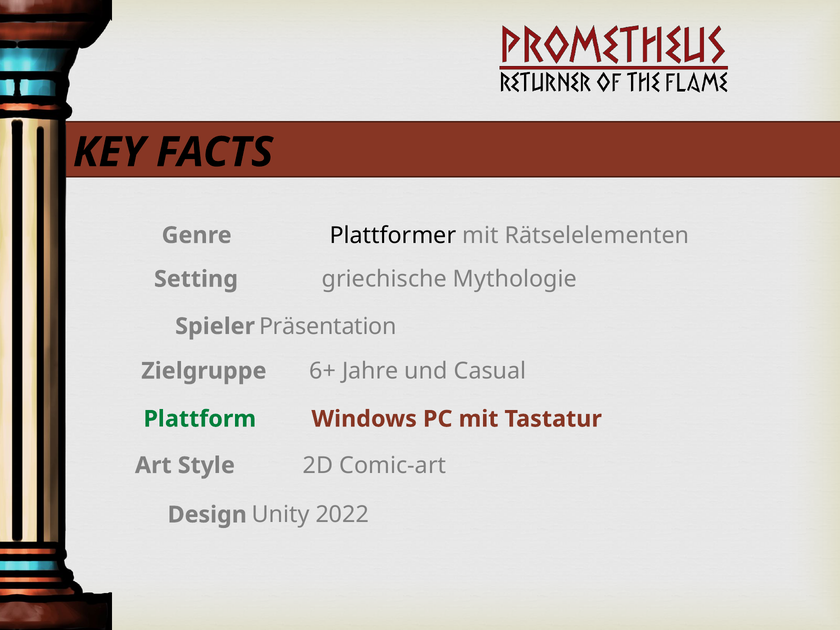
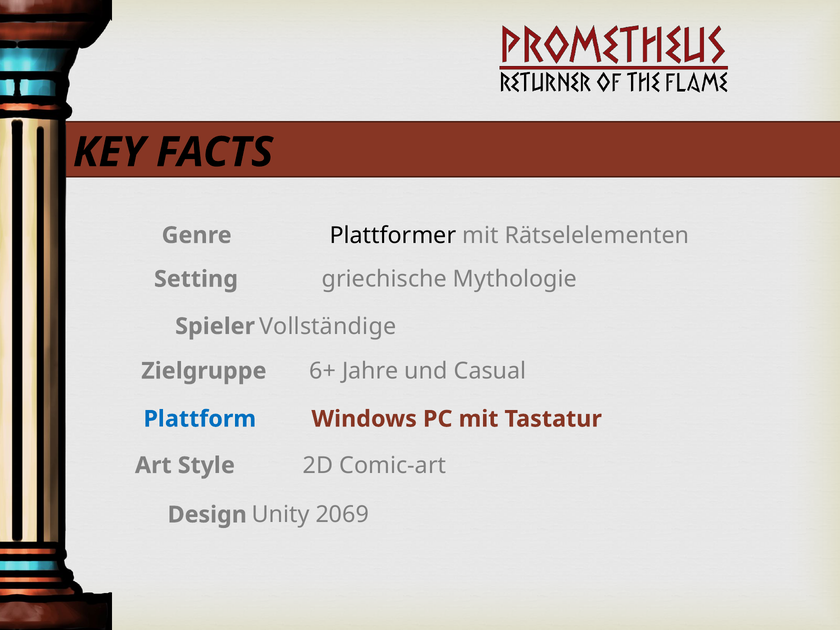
Präsentation: Präsentation -> Vollständige
Plattform colour: green -> blue
2022: 2022 -> 2069
